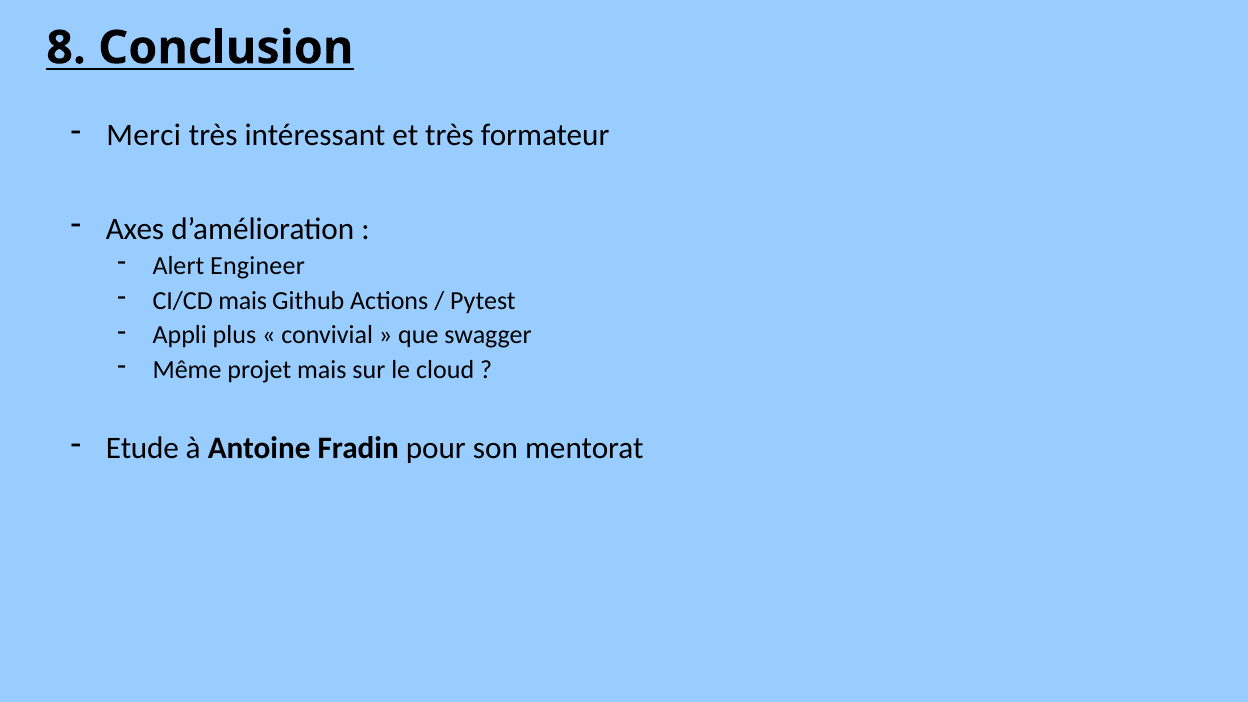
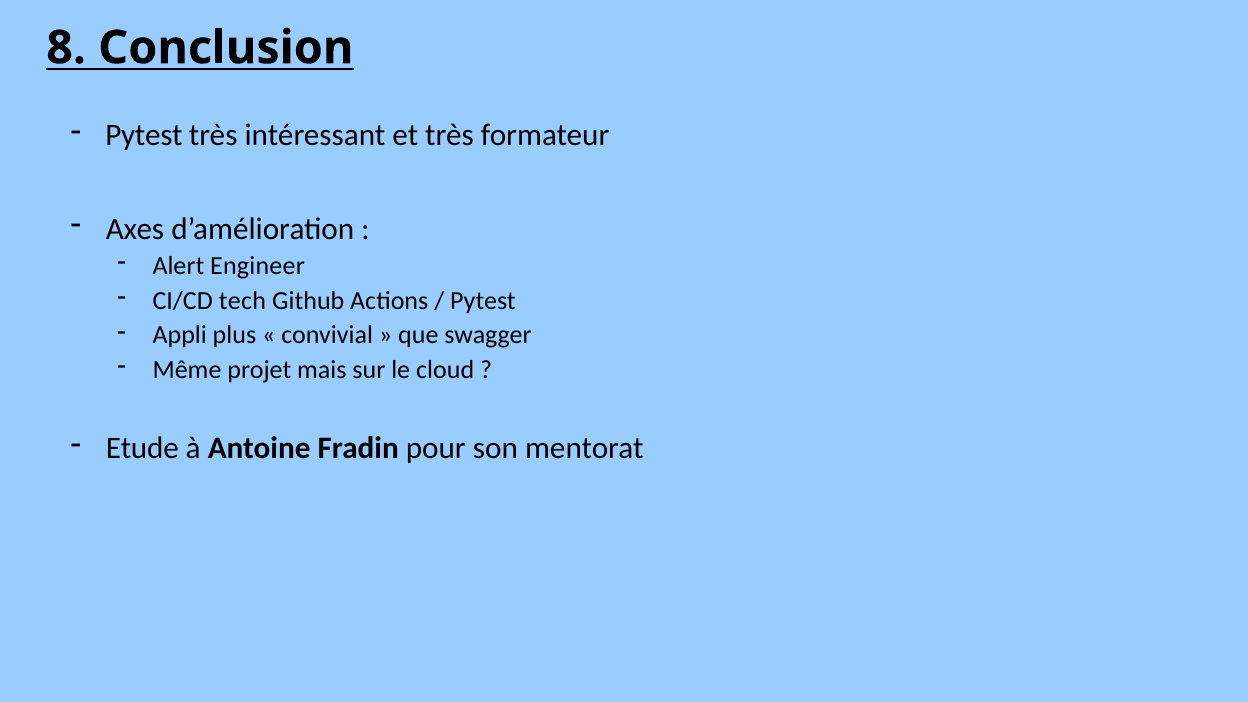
Merci at (144, 135): Merci -> Pytest
CI/CD mais: mais -> tech
